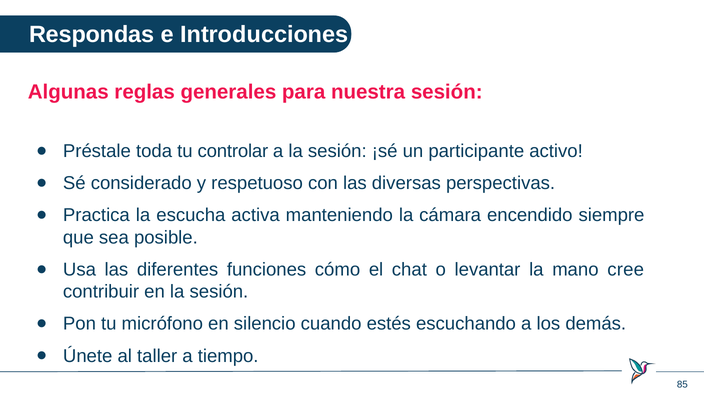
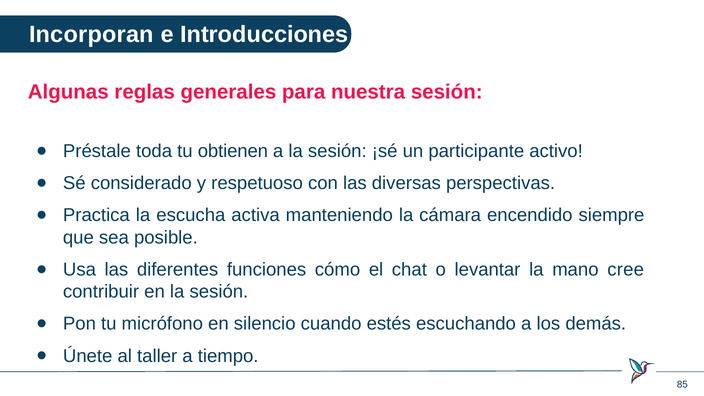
Respondas: Respondas -> Incorporan
controlar: controlar -> obtienen
